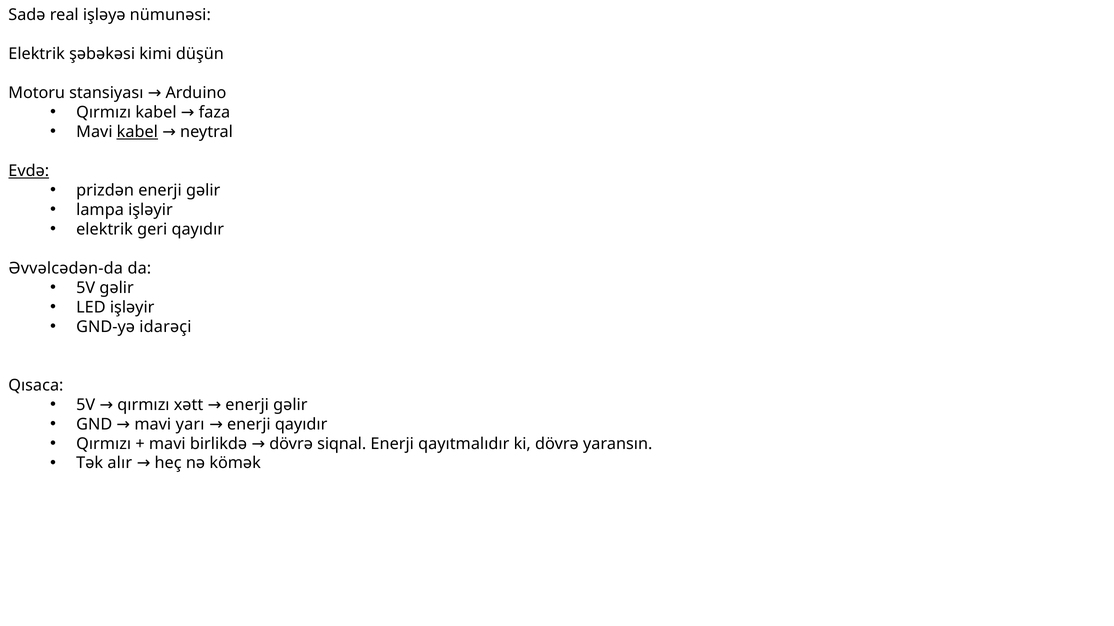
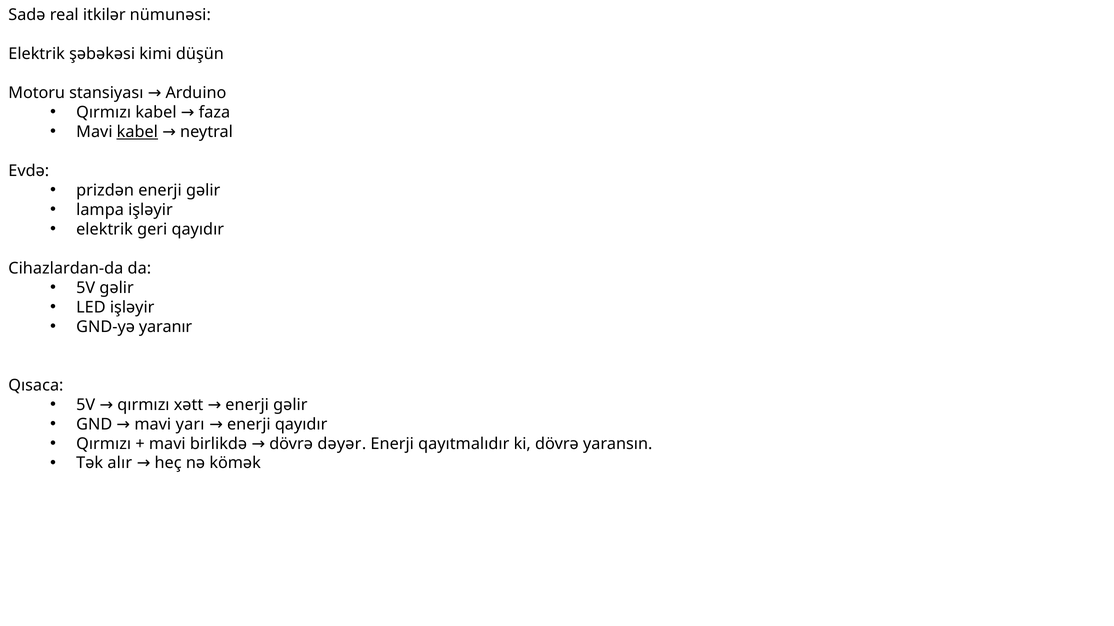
işləyə: işləyə -> itkilər
Evdə underline: present -> none
Əvvəlcədən-da: Əvvəlcədən-da -> Cihazlardan-da
idarəçi: idarəçi -> yaranır
siqnal: siqnal -> dəyər
